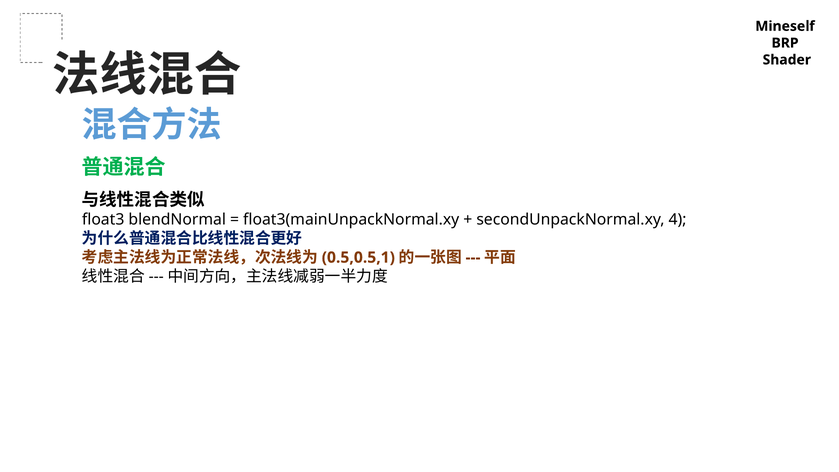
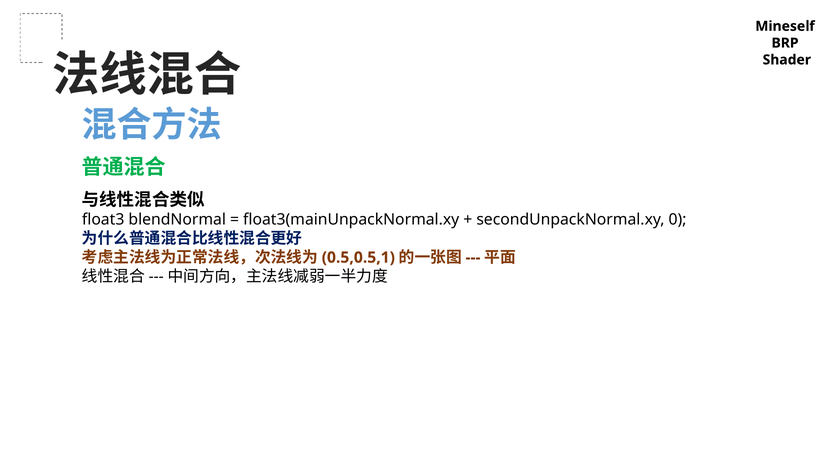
4: 4 -> 0
